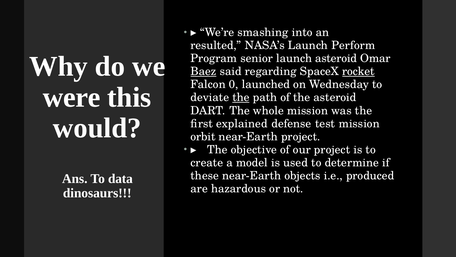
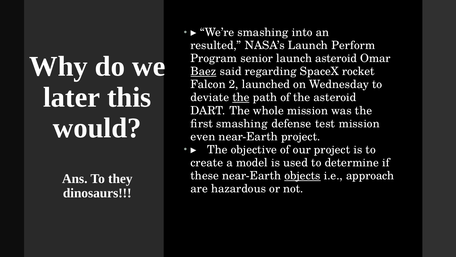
rocket underline: present -> none
0: 0 -> 2
were: were -> later
first explained: explained -> smashing
orbit: orbit -> even
objects underline: none -> present
produced: produced -> approach
data: data -> they
